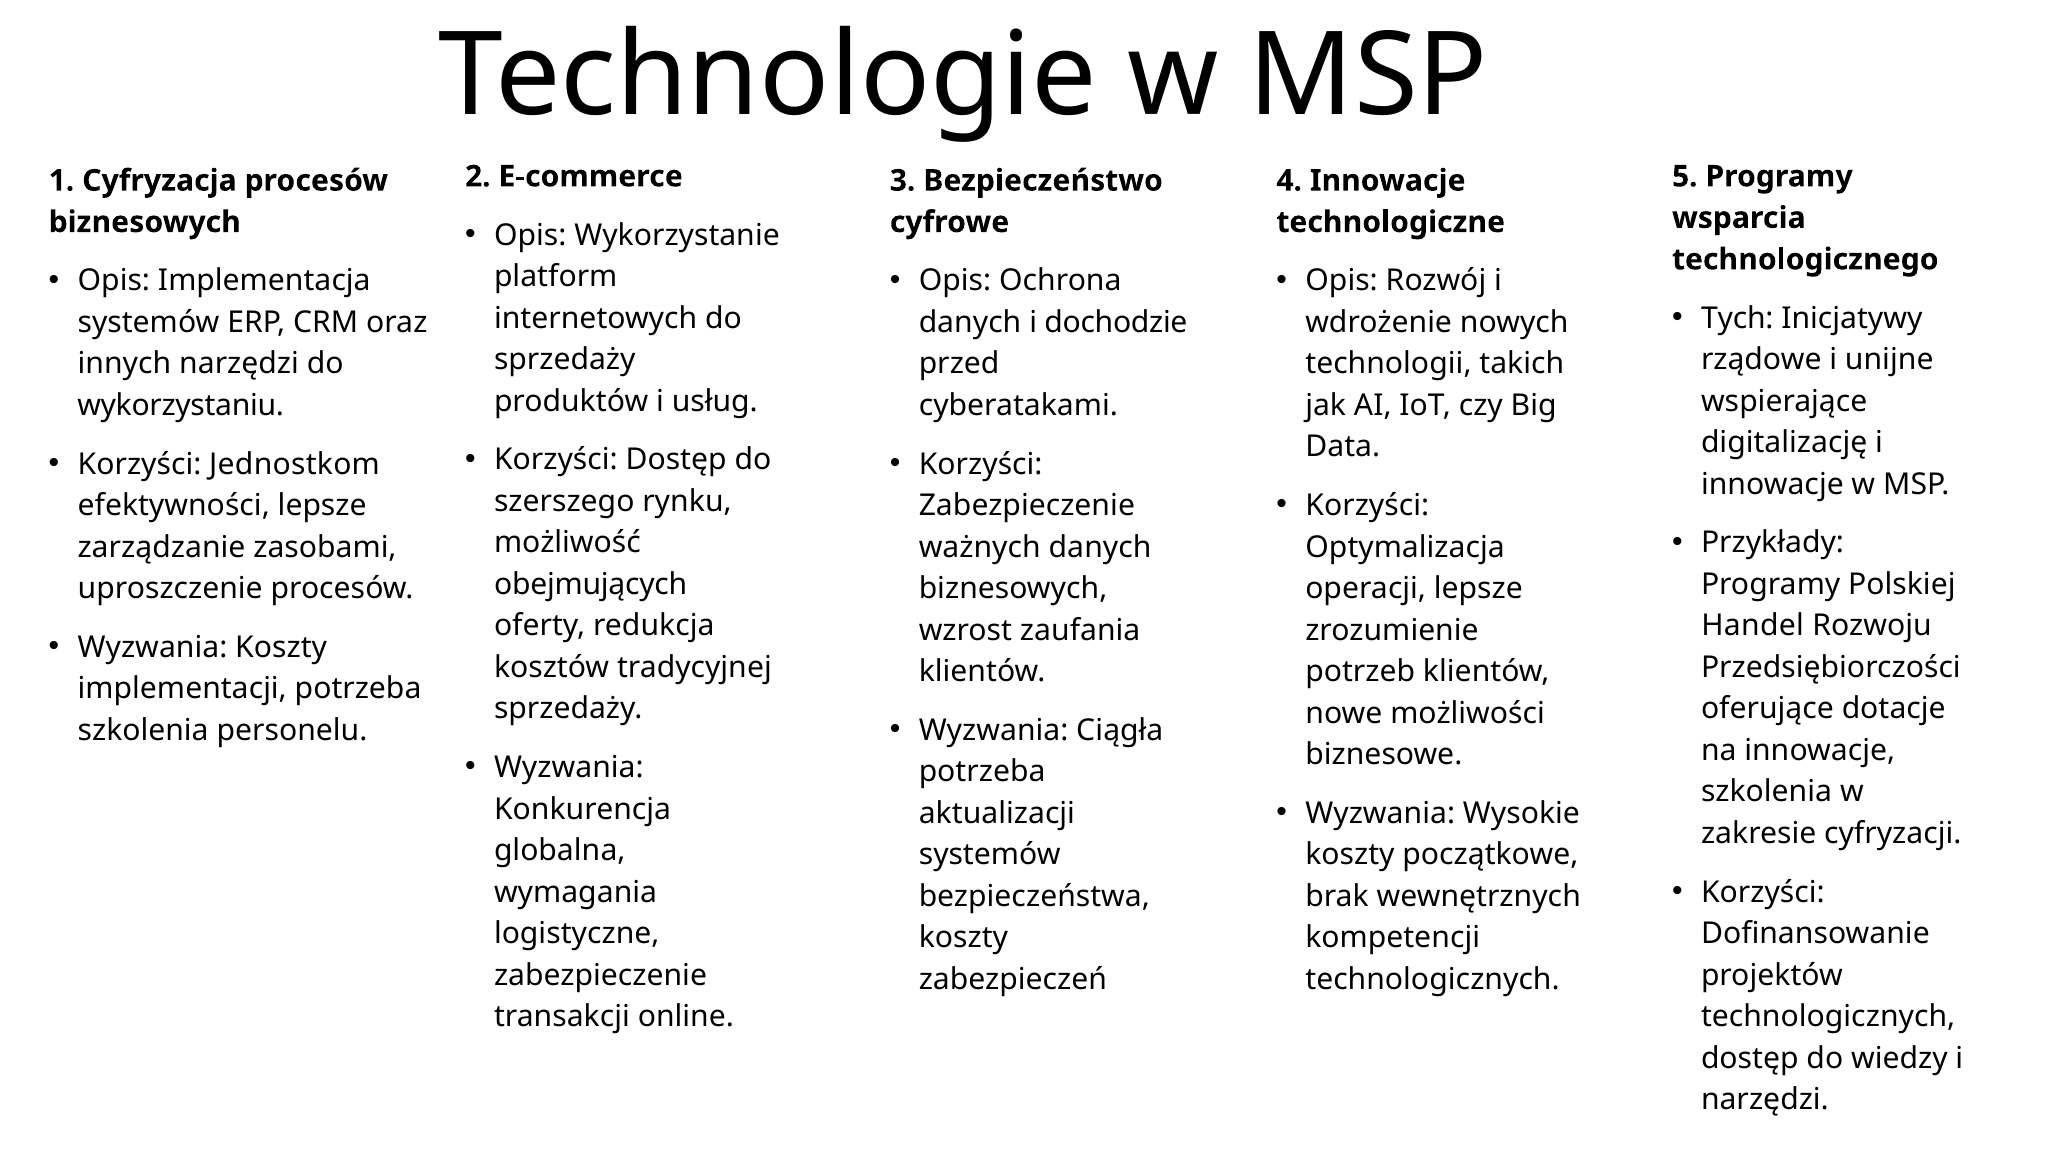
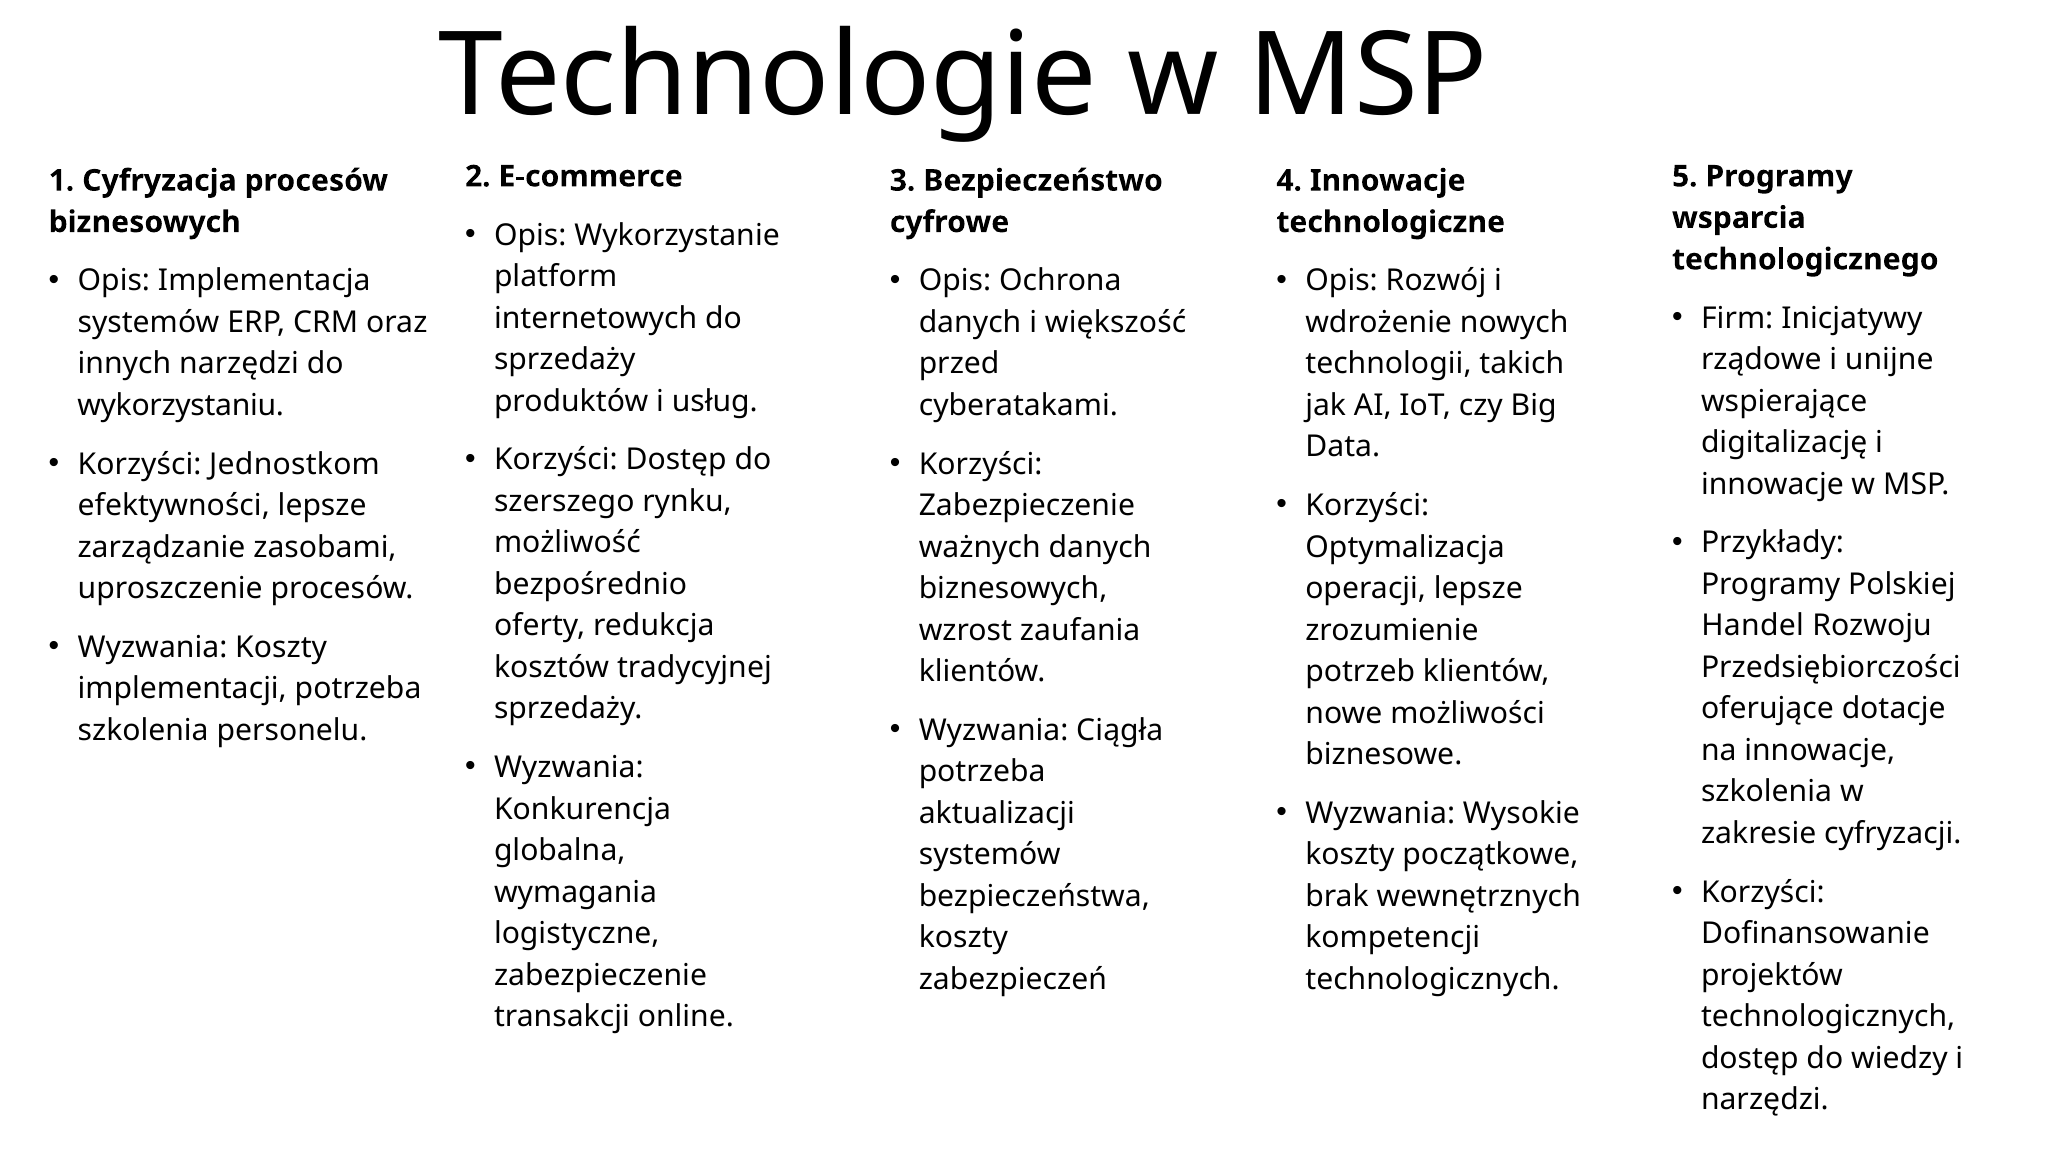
Tych: Tych -> Firm
dochodzie: dochodzie -> większość
obejmujących: obejmujących -> bezpośrednio
